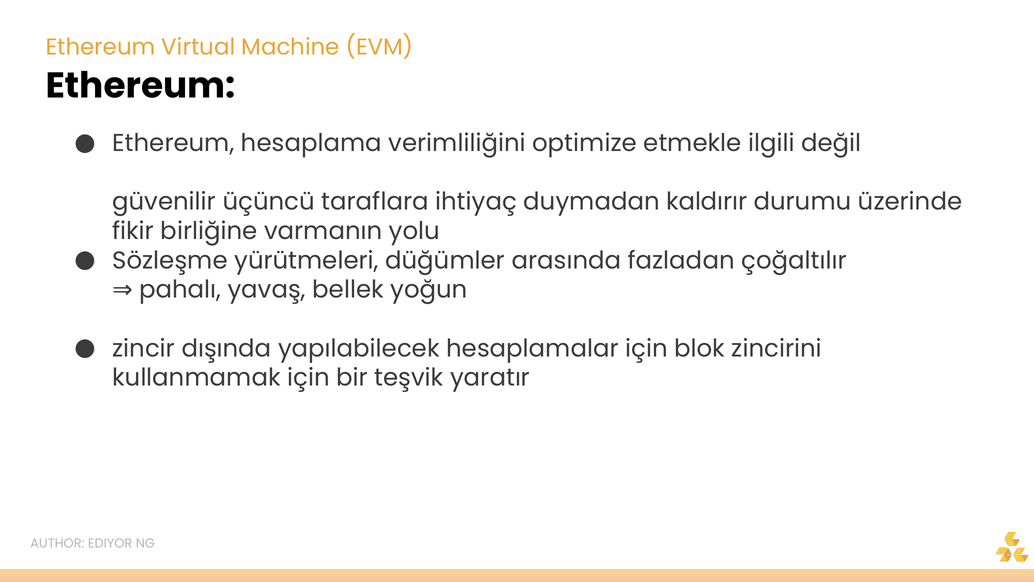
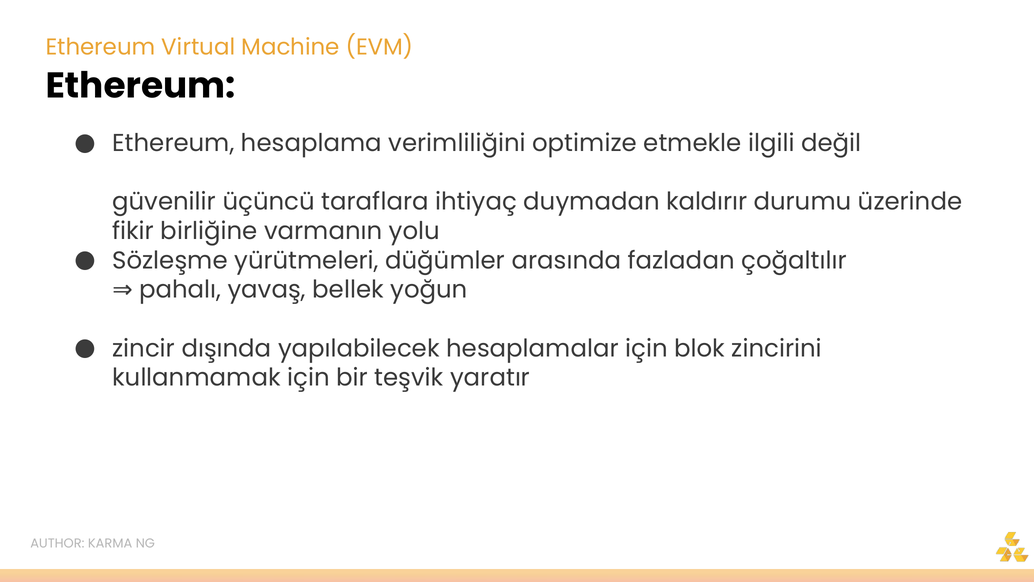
EDIYOR: EDIYOR -> KARMA
